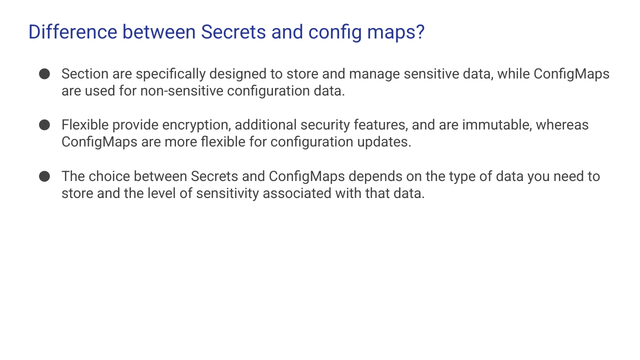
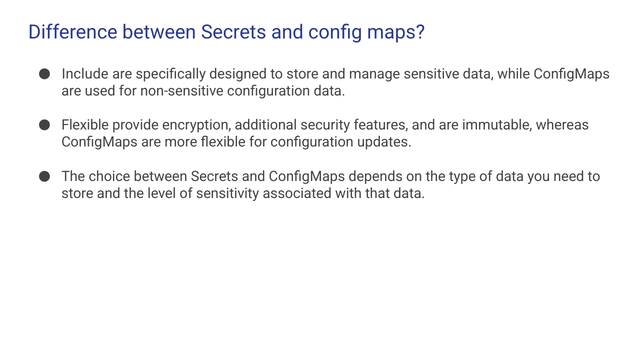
Section: Section -> Include
